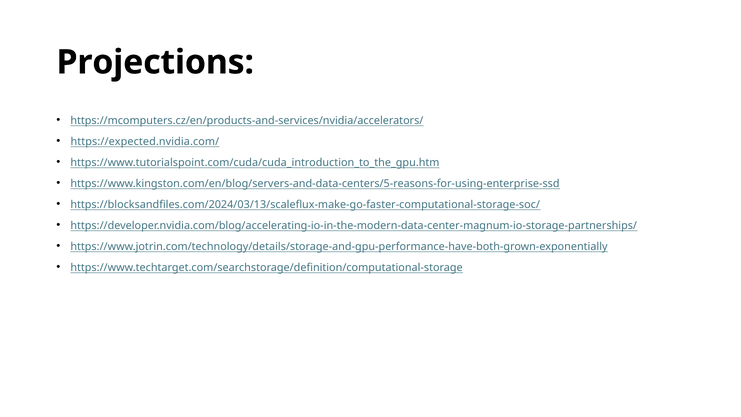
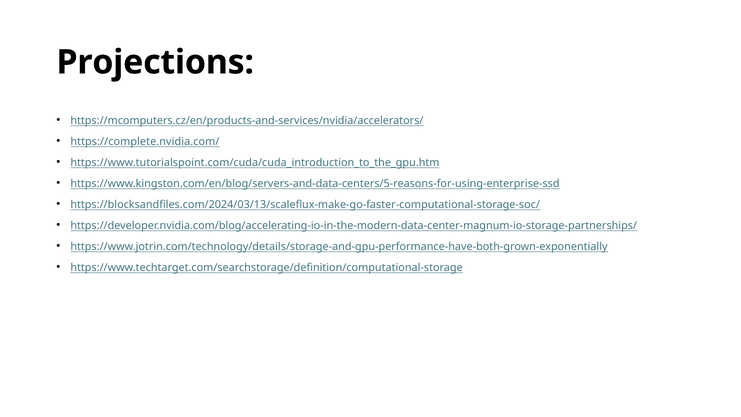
https://expected.nvidia.com/: https://expected.nvidia.com/ -> https://complete.nvidia.com/
